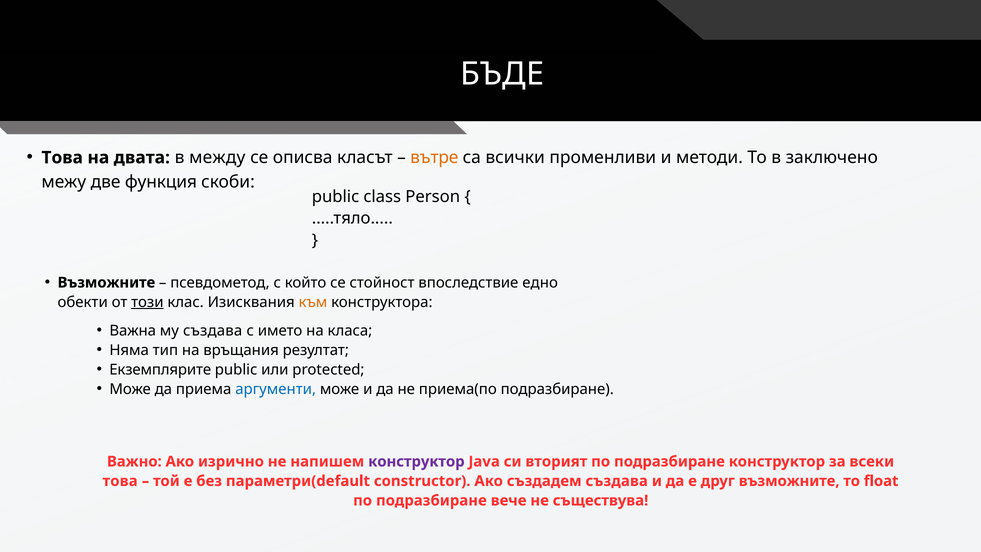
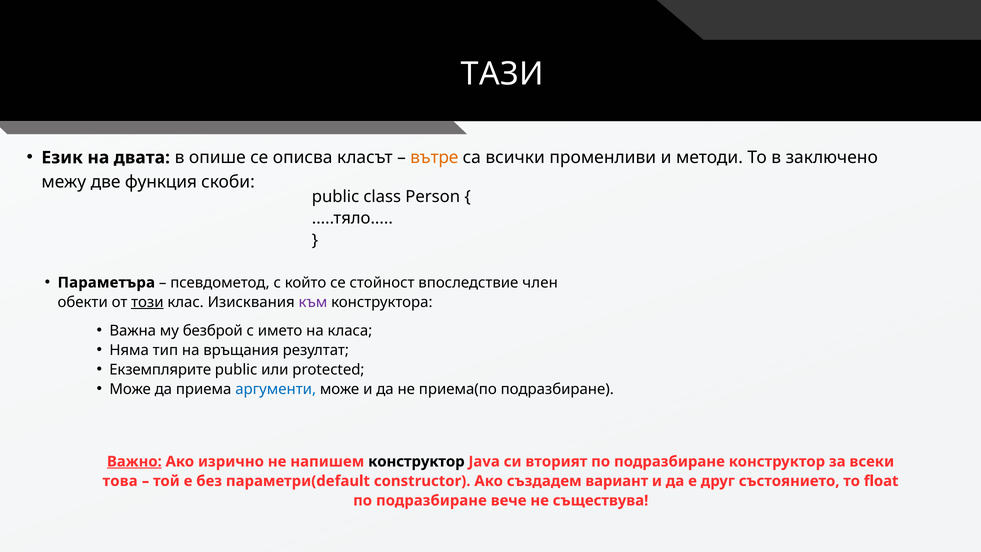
БЪДЕ: БЪДЕ -> ТАЗИ
Това at (62, 158): Това -> Език
между: между -> опише
Възможните at (106, 282): Възможните -> Параметъра
едно: едно -> член
към colour: orange -> purple
му създава: създава -> безброй
Важно underline: none -> present
конструктор at (416, 461) colour: purple -> black
създадем създава: създава -> вариант
друг възможните: възможните -> състоянието
